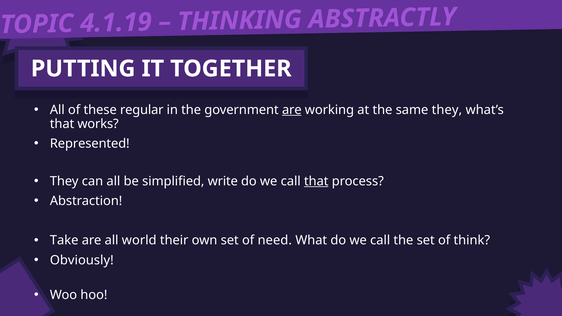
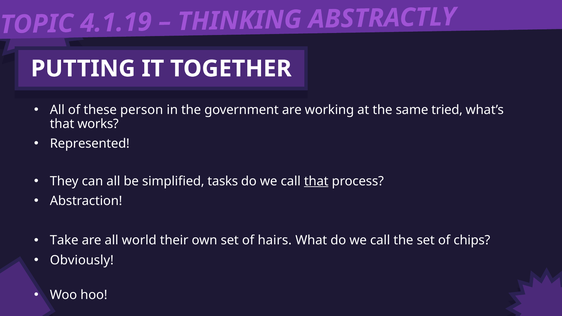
regular: regular -> person
are at (292, 110) underline: present -> none
same they: they -> tried
write: write -> tasks
need: need -> hairs
think: think -> chips
